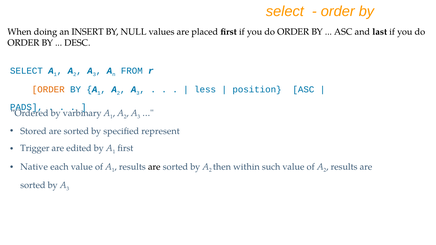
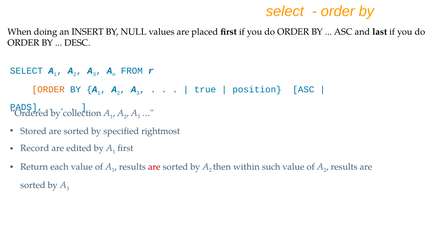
less: less -> true
varbinary: varbinary -> collection
represent: represent -> rightmost
Trigger: Trigger -> Record
Native: Native -> Return
are at (154, 167) colour: black -> red
